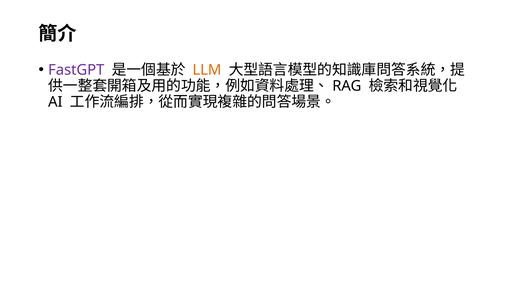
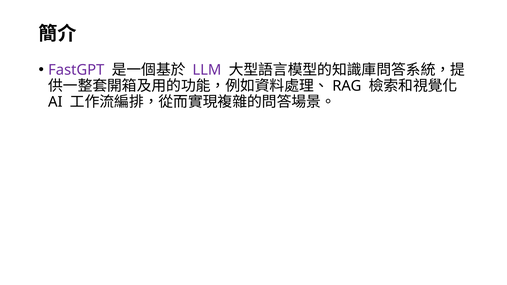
LLM colour: orange -> purple
